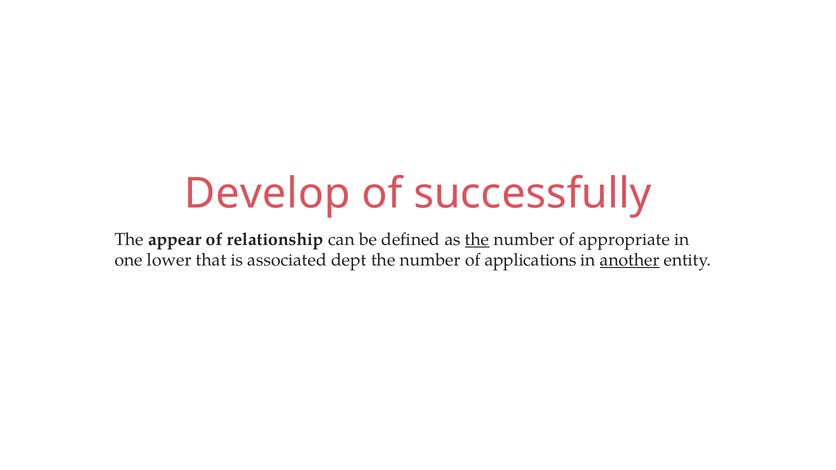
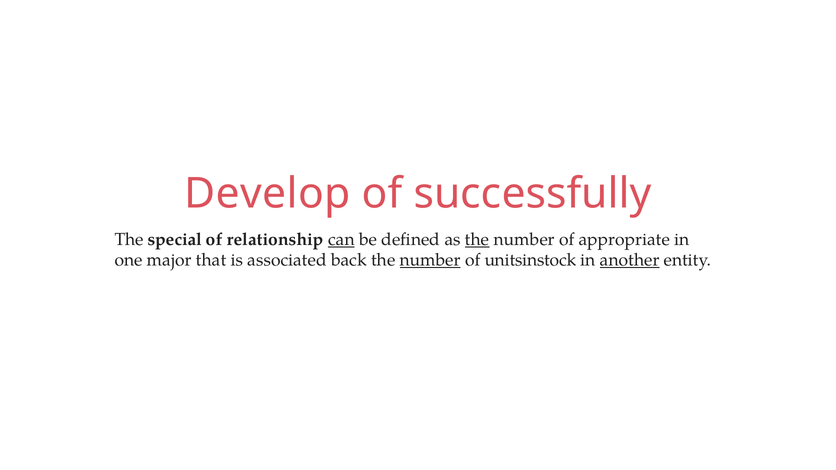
appear: appear -> special
can underline: none -> present
lower: lower -> major
dept: dept -> back
number at (430, 260) underline: none -> present
applications: applications -> unitsinstock
